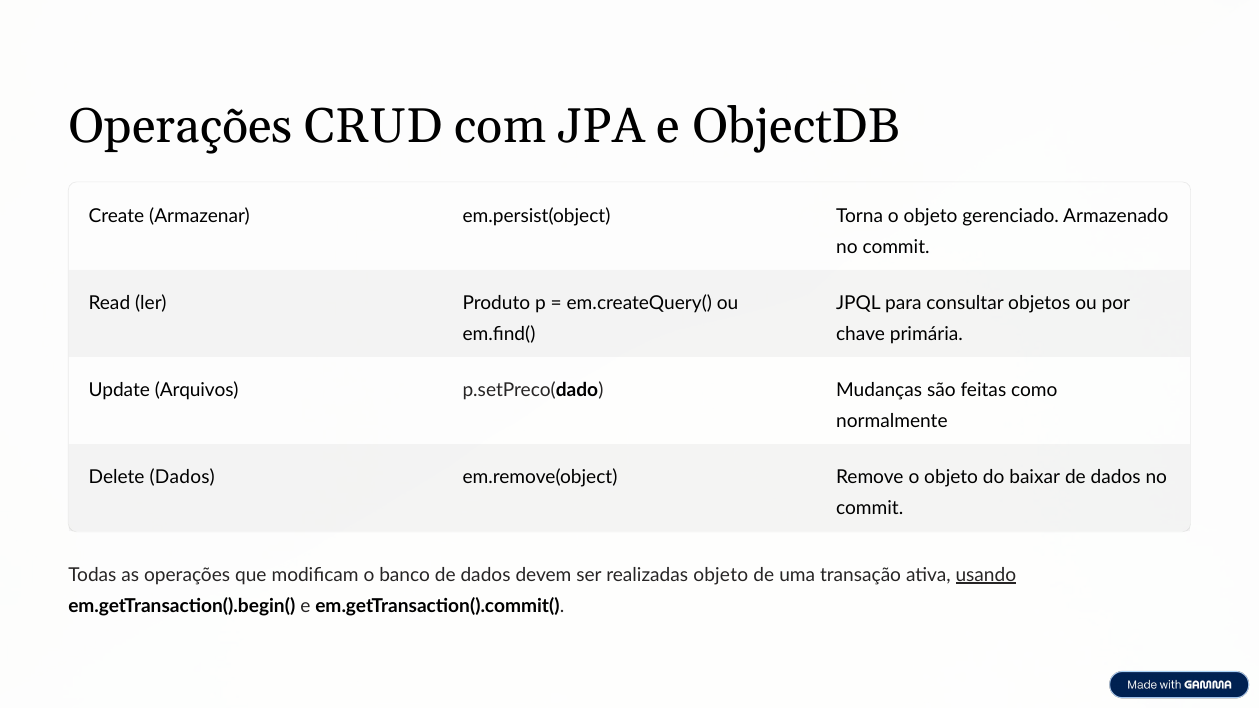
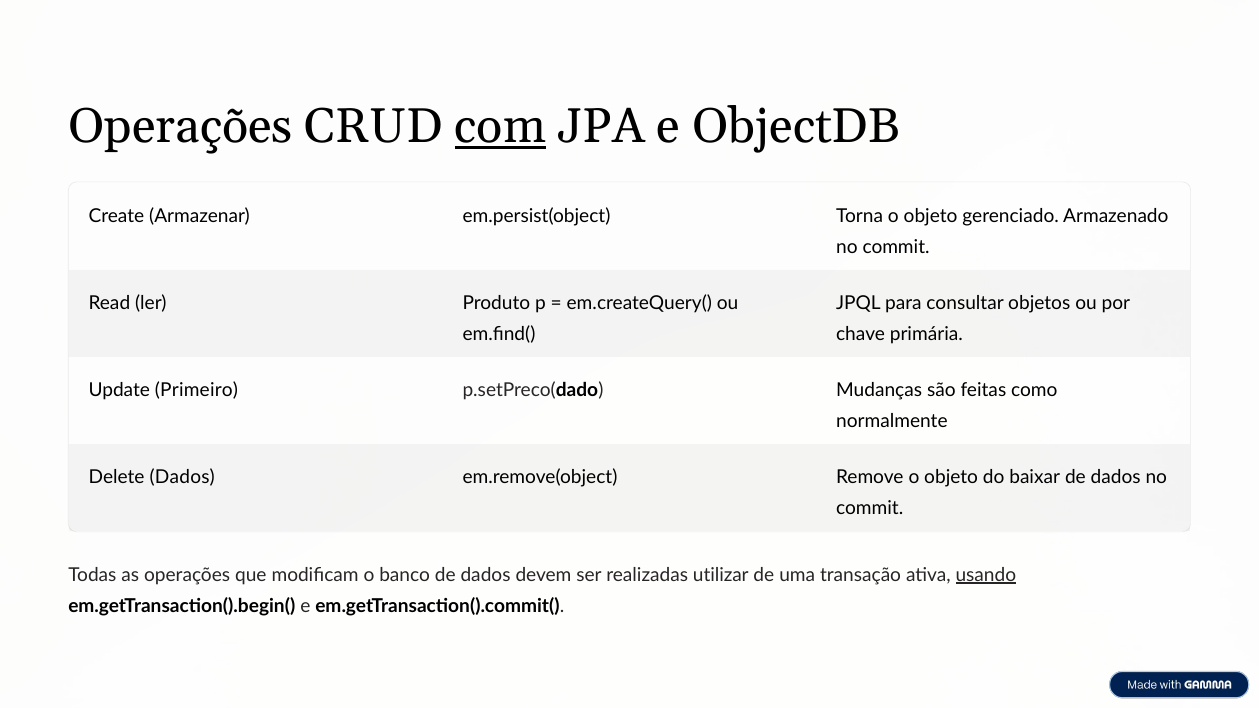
com underline: none -> present
Arquivos: Arquivos -> Primeiro
realizadas objeto: objeto -> utilizar
